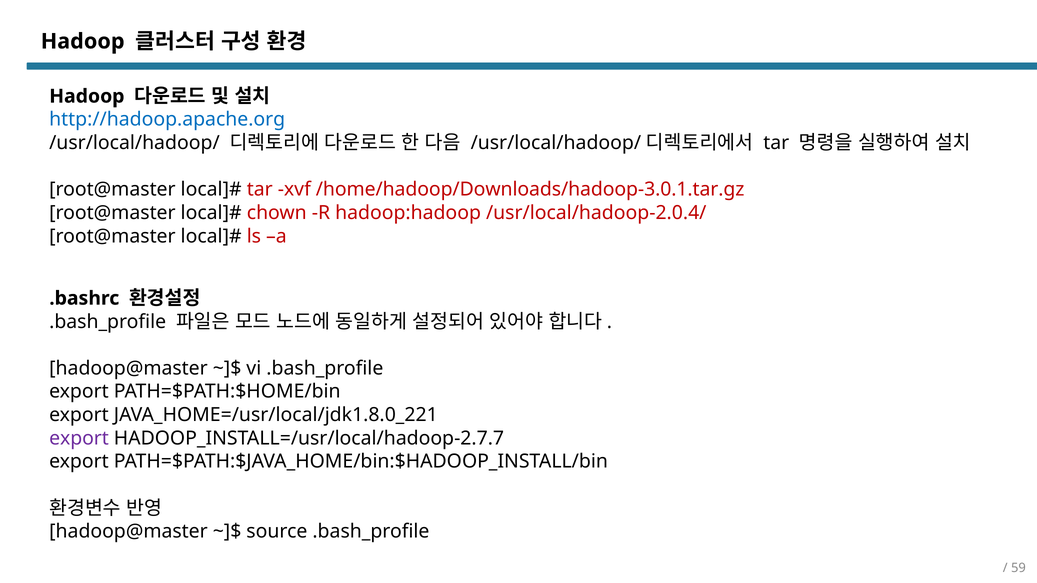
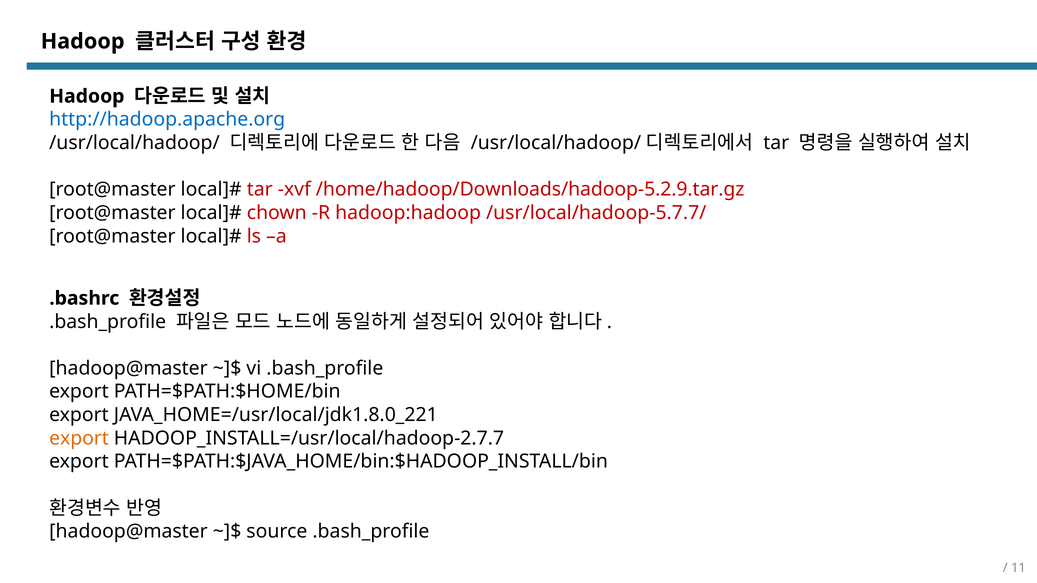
/home/hadoop/Downloads/hadoop-3.0.1.tar.gz: /home/hadoop/Downloads/hadoop-3.0.1.tar.gz -> /home/hadoop/Downloads/hadoop-5.2.9.tar.gz
/usr/local/hadoop-2.0.4/: /usr/local/hadoop-2.0.4/ -> /usr/local/hadoop-5.7.7/
export at (79, 438) colour: purple -> orange
59: 59 -> 11
